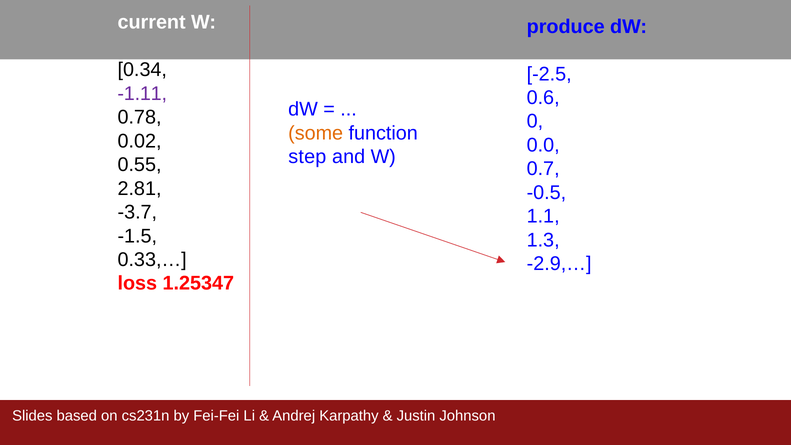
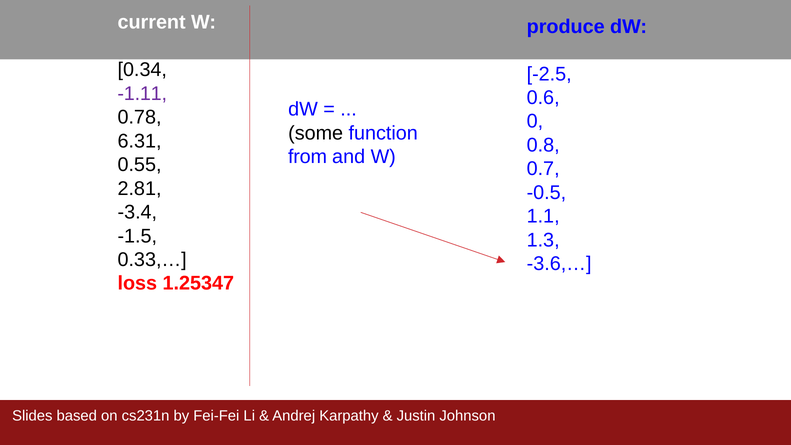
some colour: orange -> black
0.02: 0.02 -> 6.31
0.0: 0.0 -> 0.8
step: step -> from
-3.7: -3.7 -> -3.4
-2.9,…: -2.9,… -> -3.6,…
